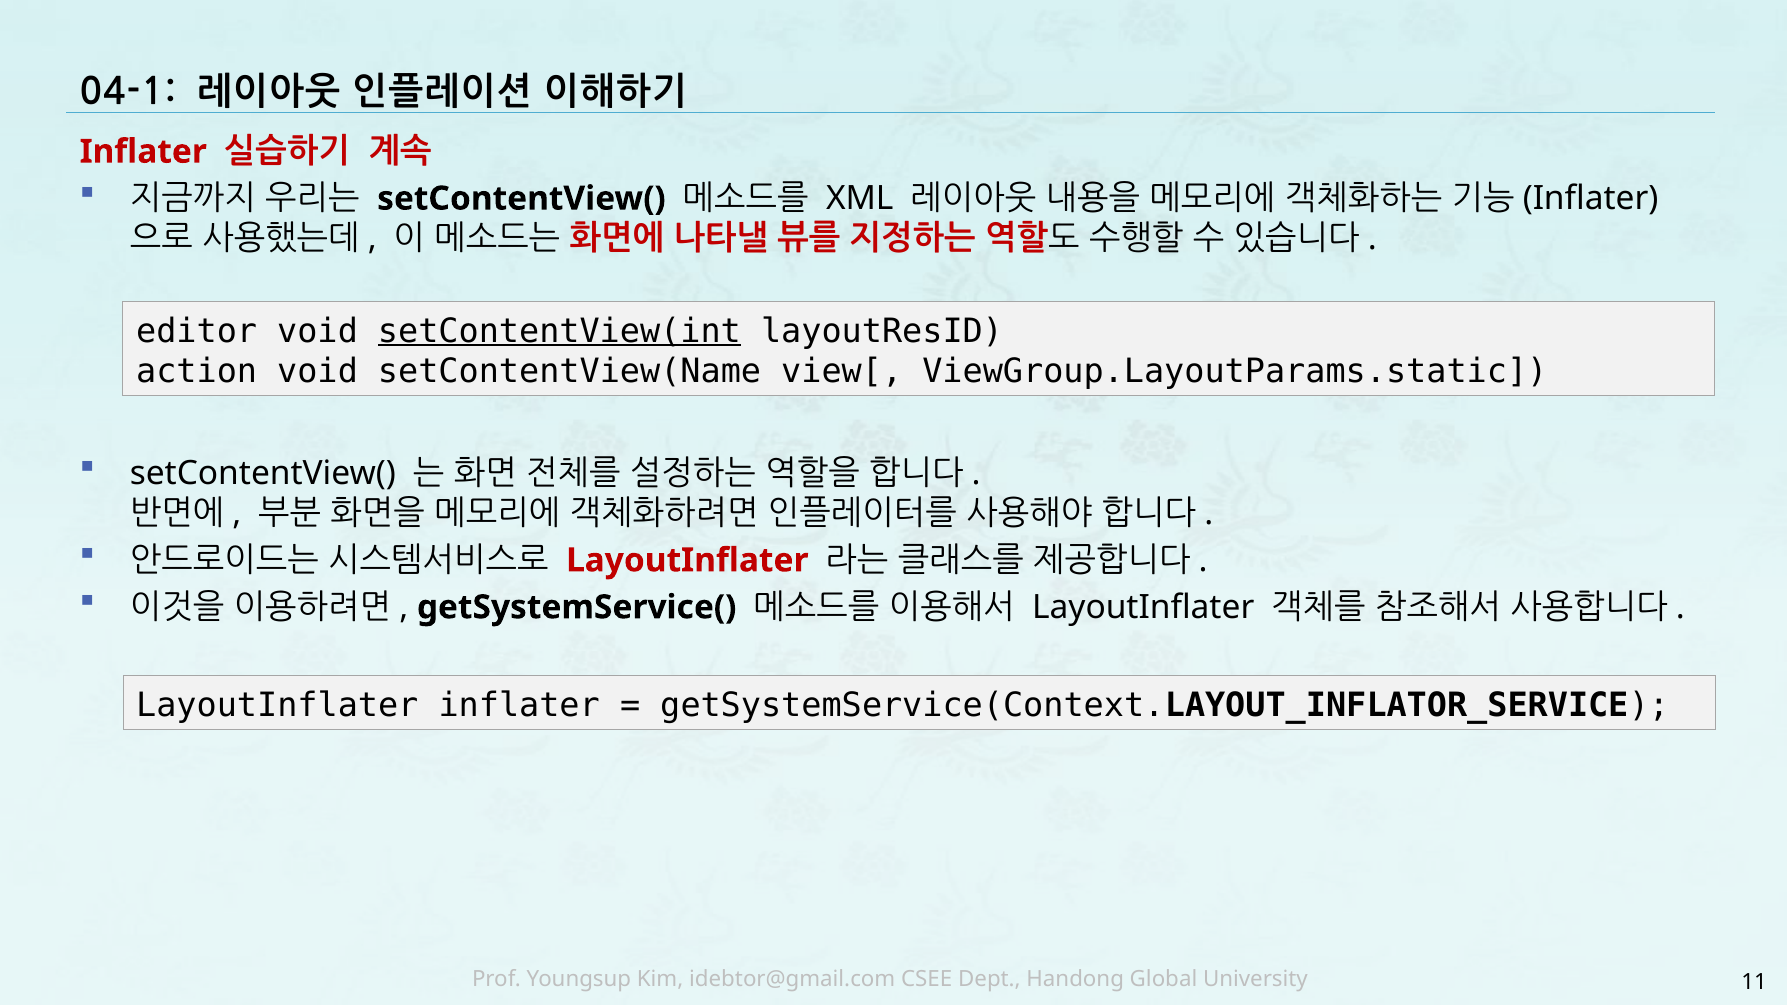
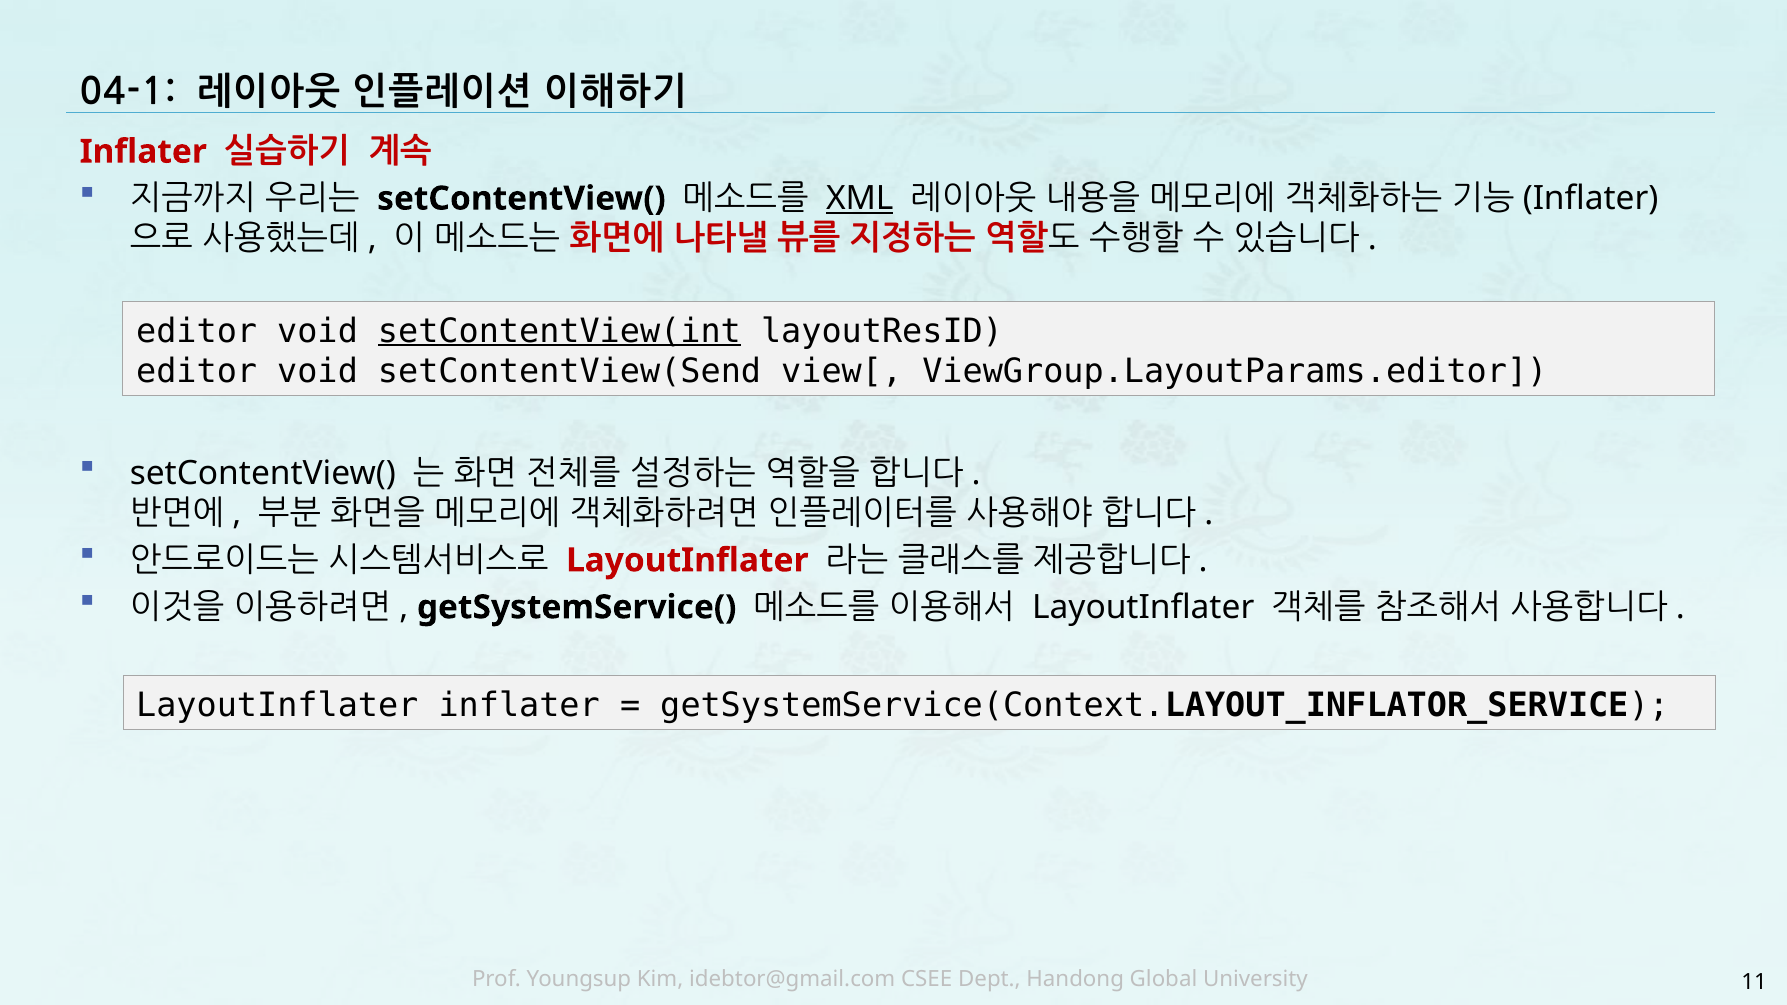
XML underline: none -> present
action at (197, 371): action -> editor
setContentView(Name: setContentView(Name -> setContentView(Send
ViewGroup.LayoutParams.static: ViewGroup.LayoutParams.static -> ViewGroup.LayoutParams.editor
